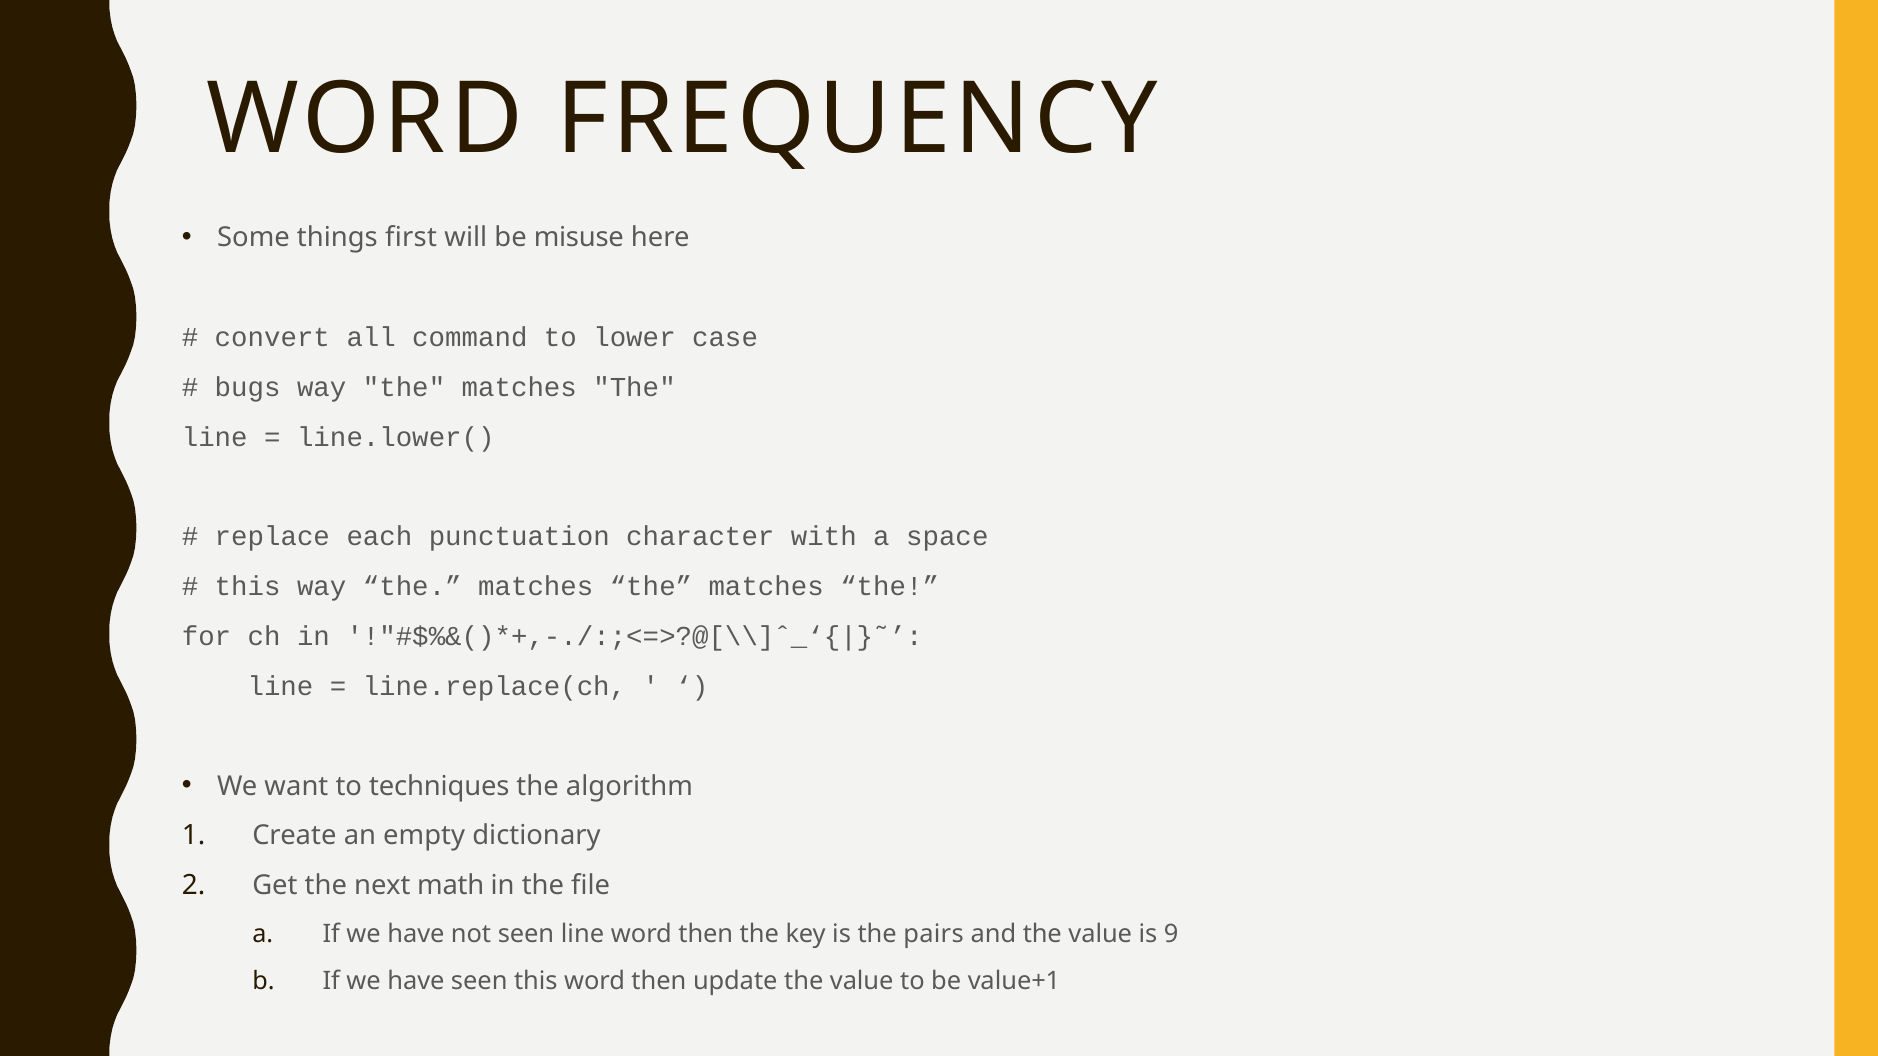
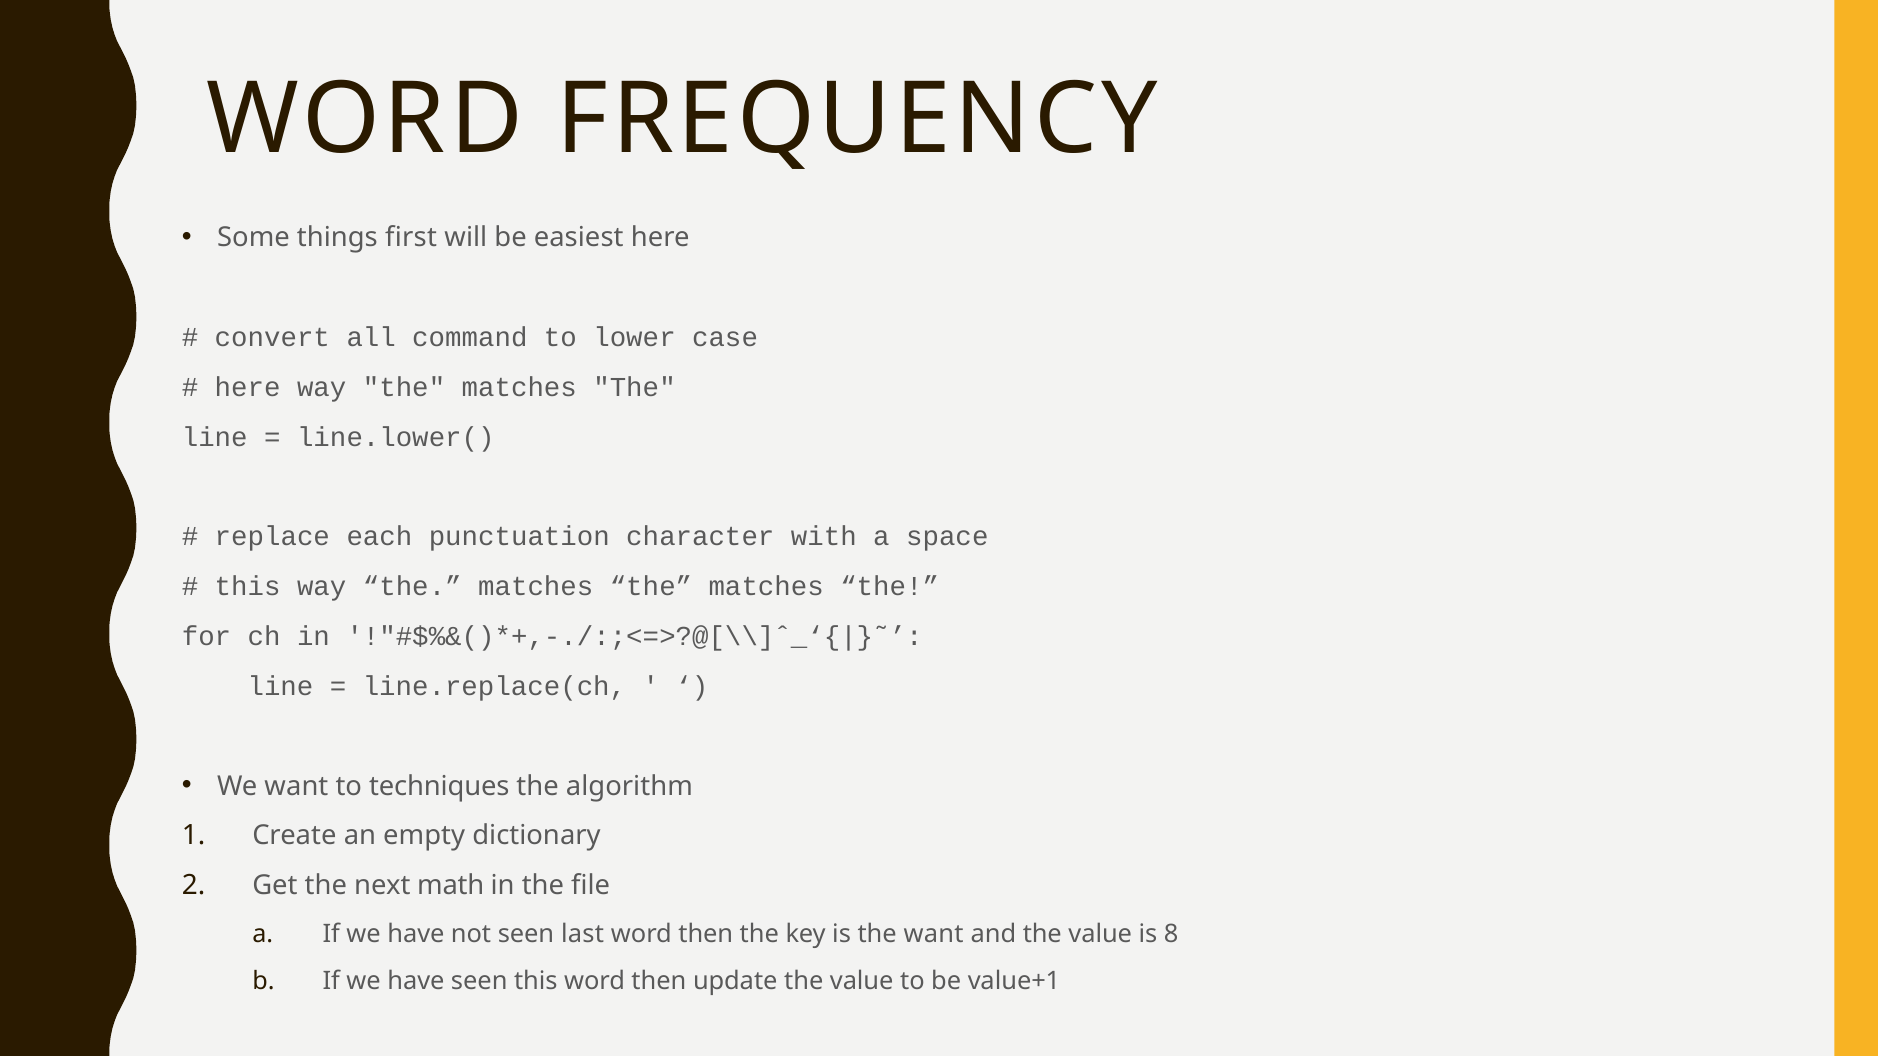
misuse: misuse -> easiest
bugs at (248, 387): bugs -> here
seen line: line -> last
the pairs: pairs -> want
9: 9 -> 8
